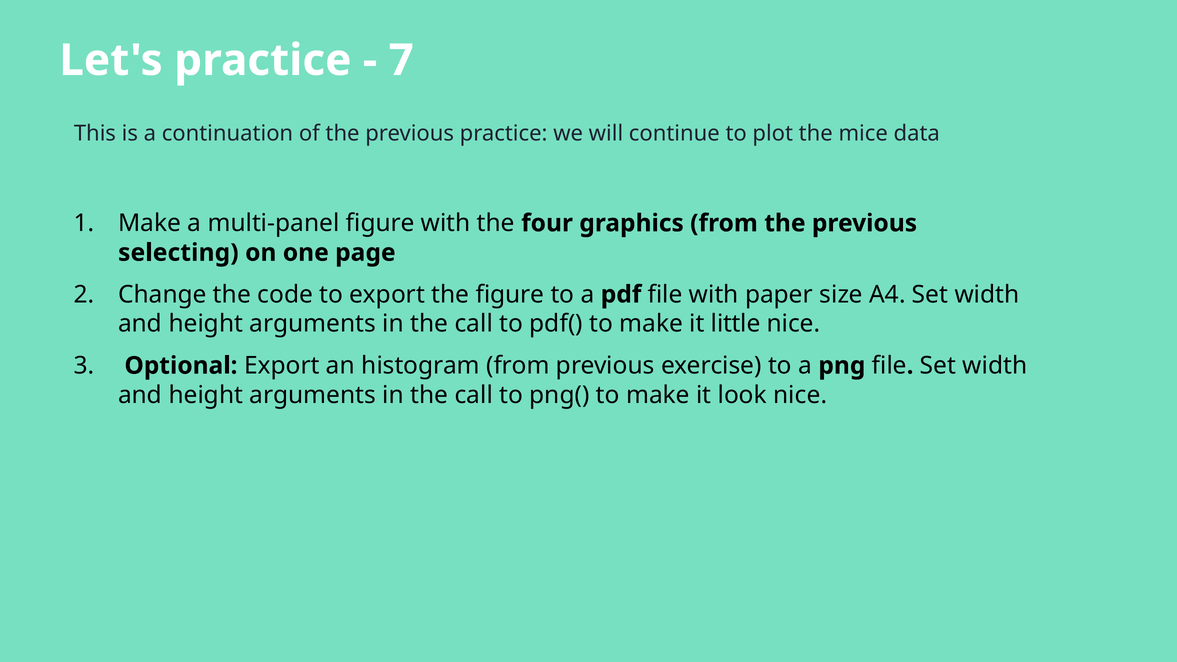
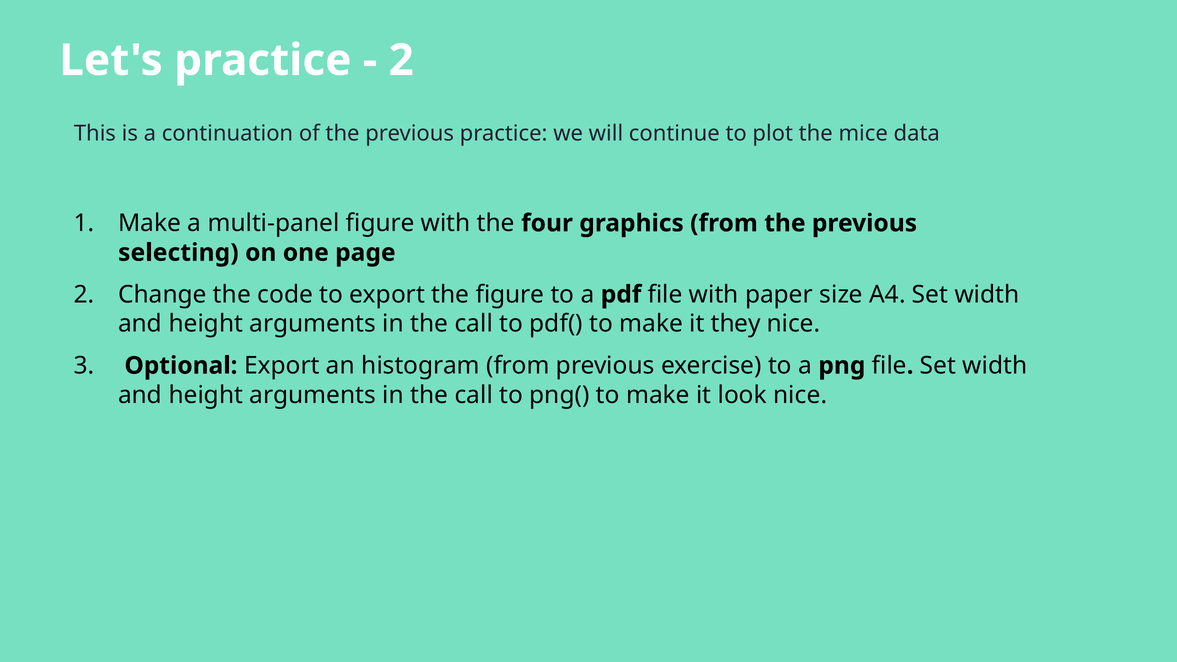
7 at (401, 60): 7 -> 2
little: little -> they
